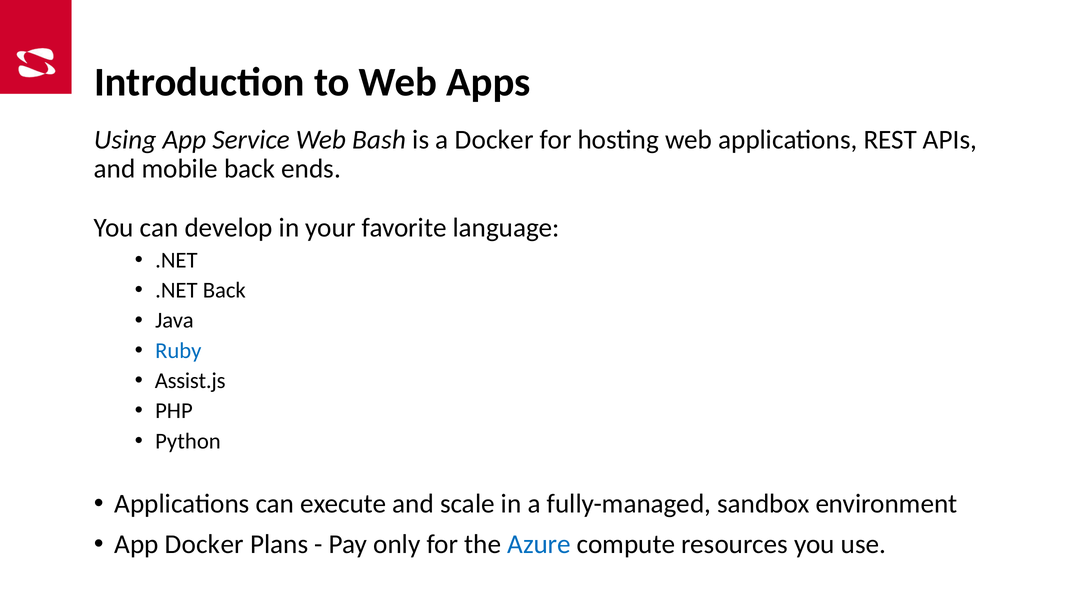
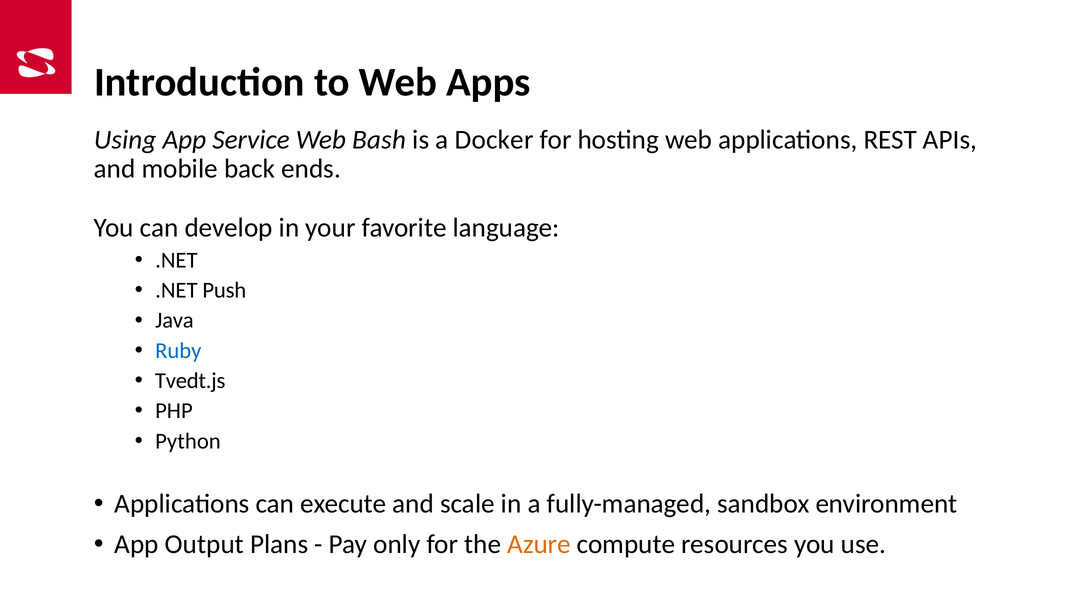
.NET Back: Back -> Push
Assist.js: Assist.js -> Tvedt.js
App Docker: Docker -> Output
Azure colour: blue -> orange
